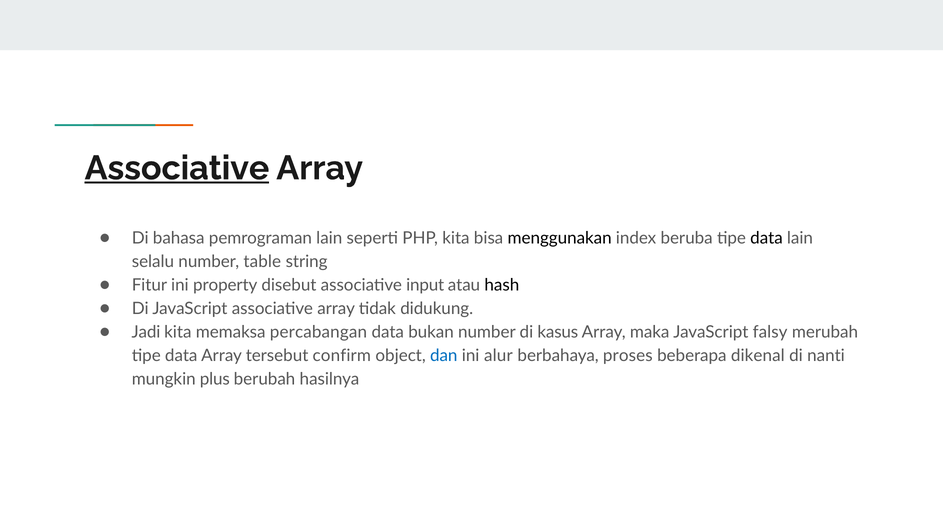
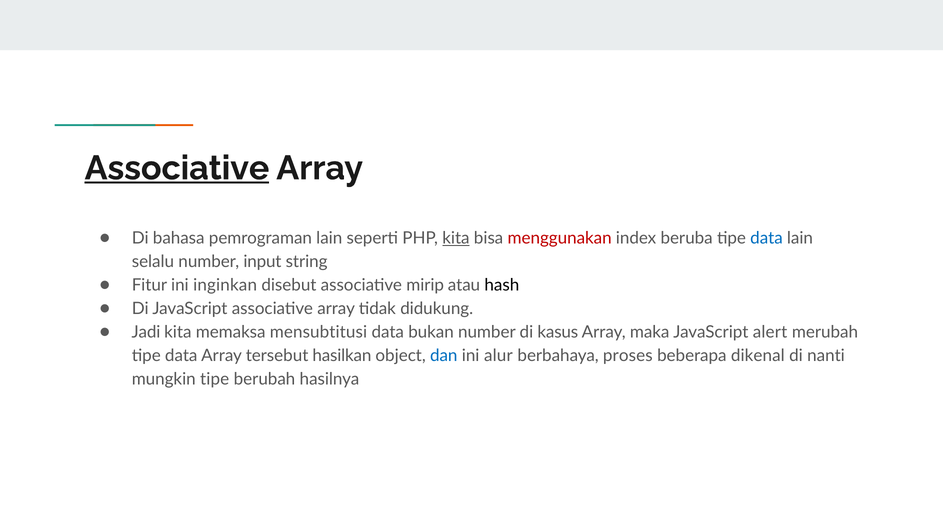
kita at (456, 238) underline: none -> present
menggunakan colour: black -> red
data at (766, 238) colour: black -> blue
table: table -> input
property: property -> inginkan
input: input -> mirip
percabangan: percabangan -> mensubtitusi
falsy: falsy -> alert
confirm: confirm -> hasilkan
mungkin plus: plus -> tipe
